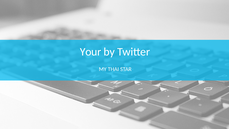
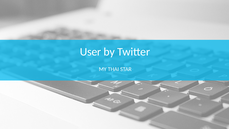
Your: Your -> User
